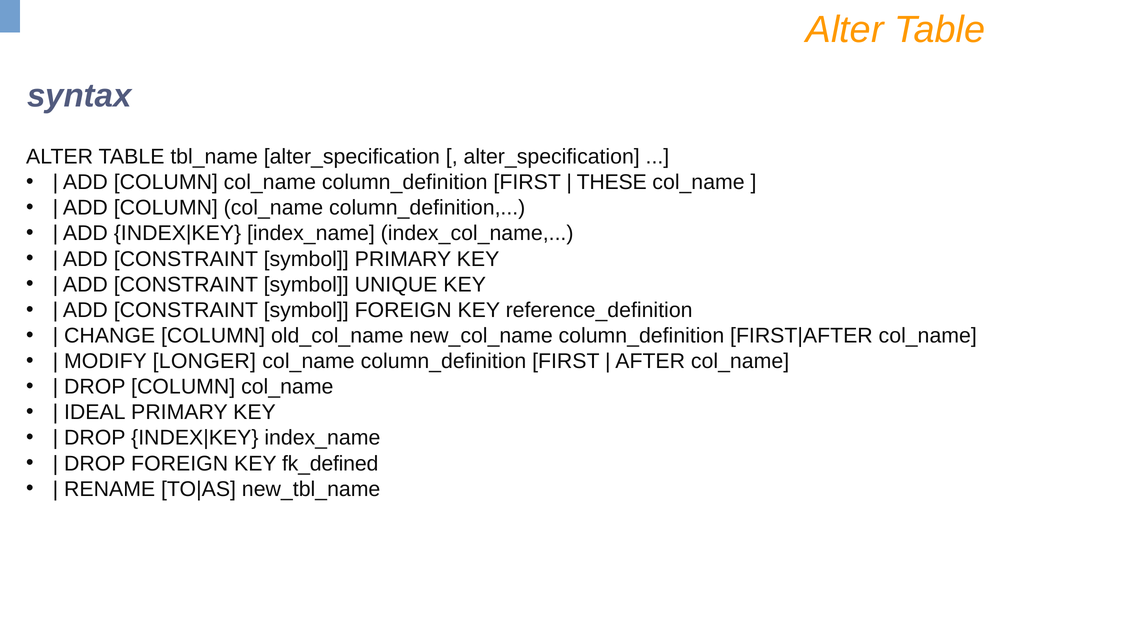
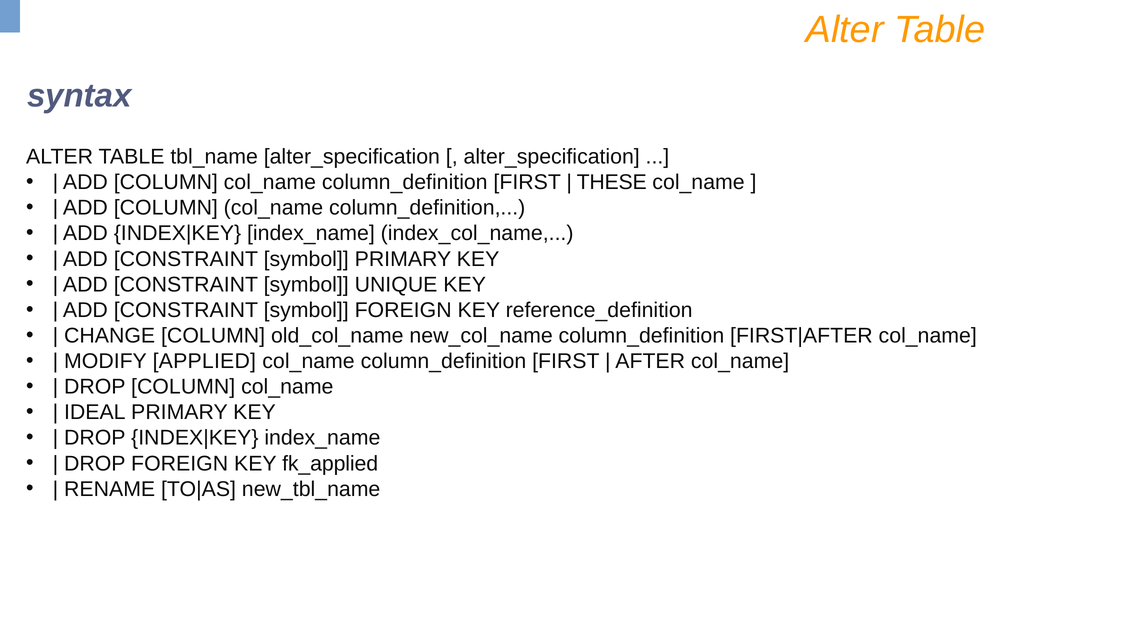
LONGER: LONGER -> APPLIED
fk_defined: fk_defined -> fk_applied
